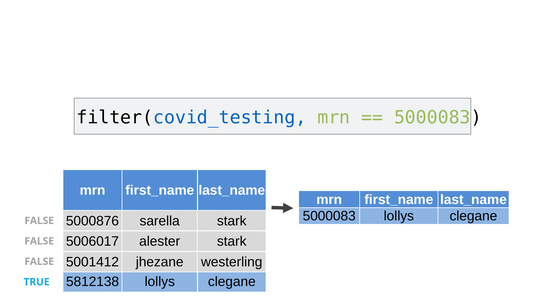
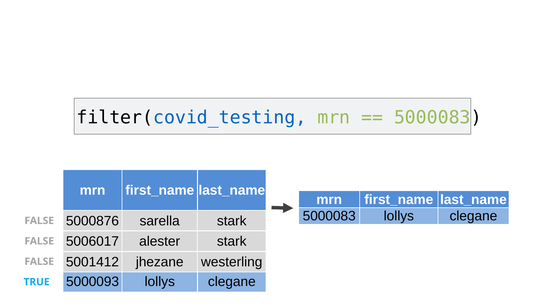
5812138: 5812138 -> 5000093
